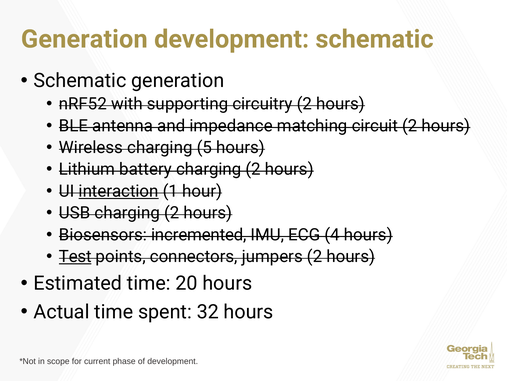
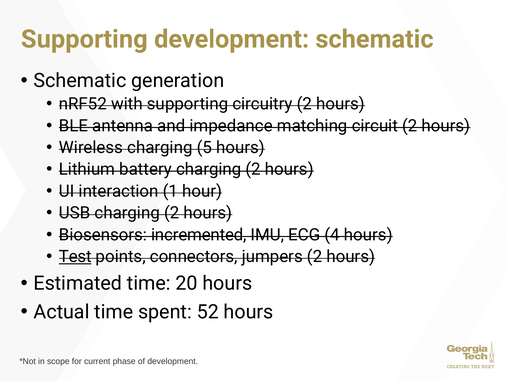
Generation at (84, 39): Generation -> Supporting
interaction underline: present -> none
32: 32 -> 52
